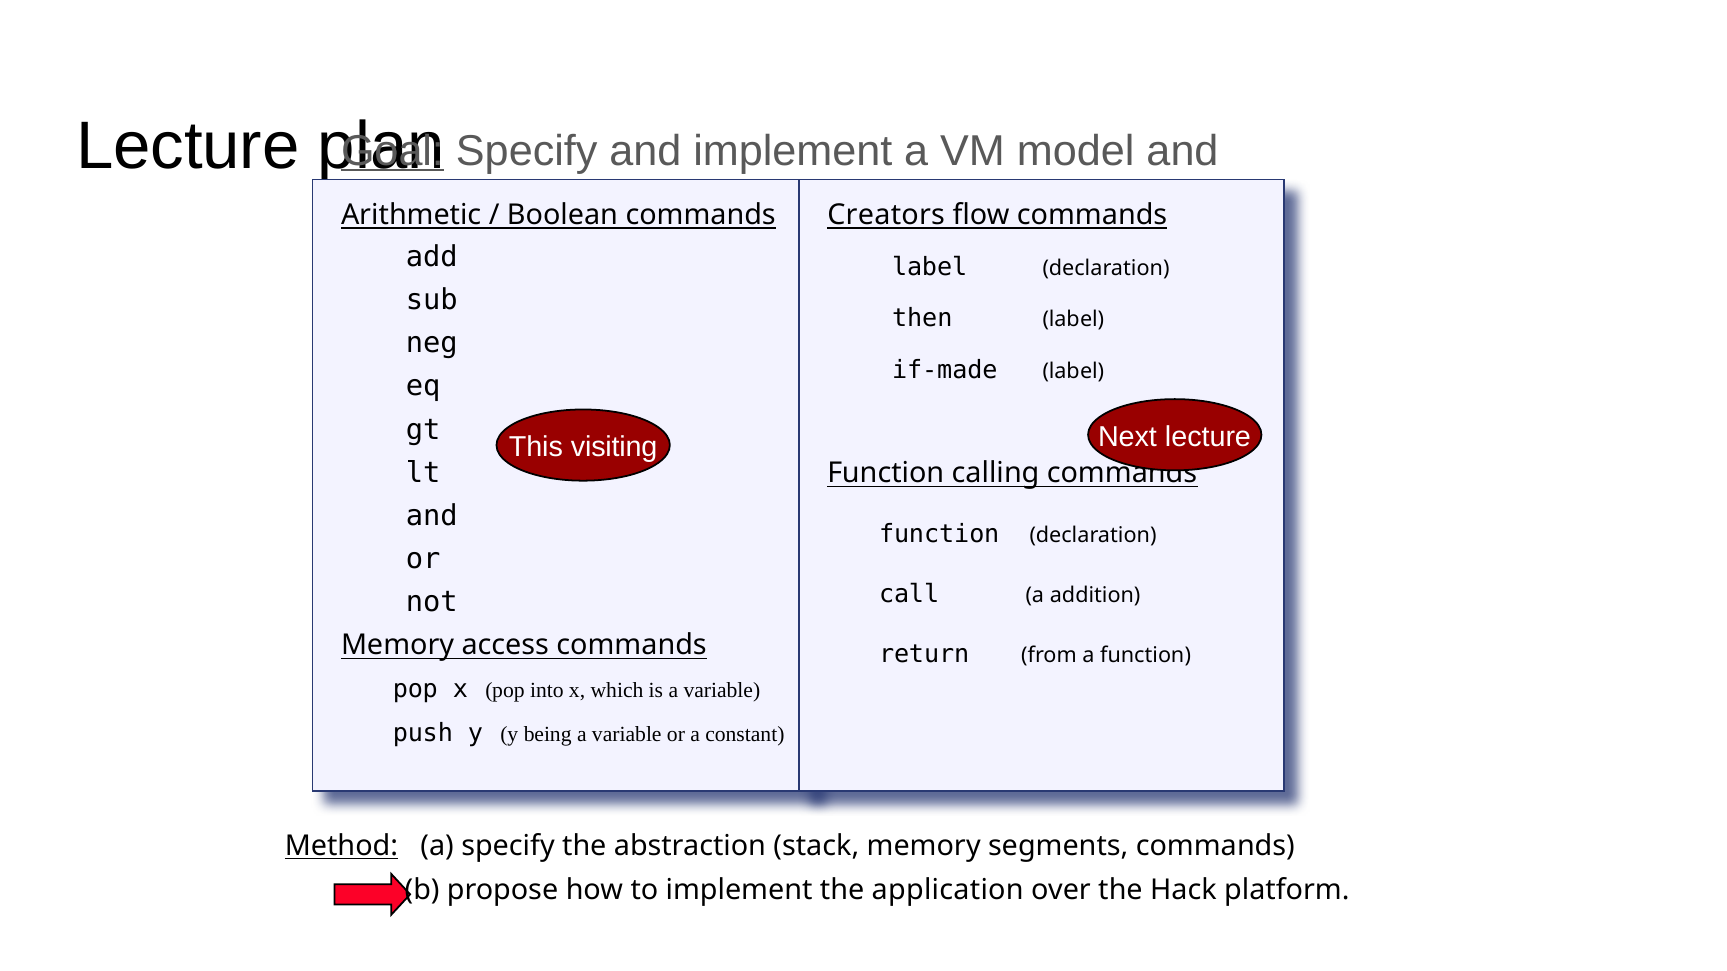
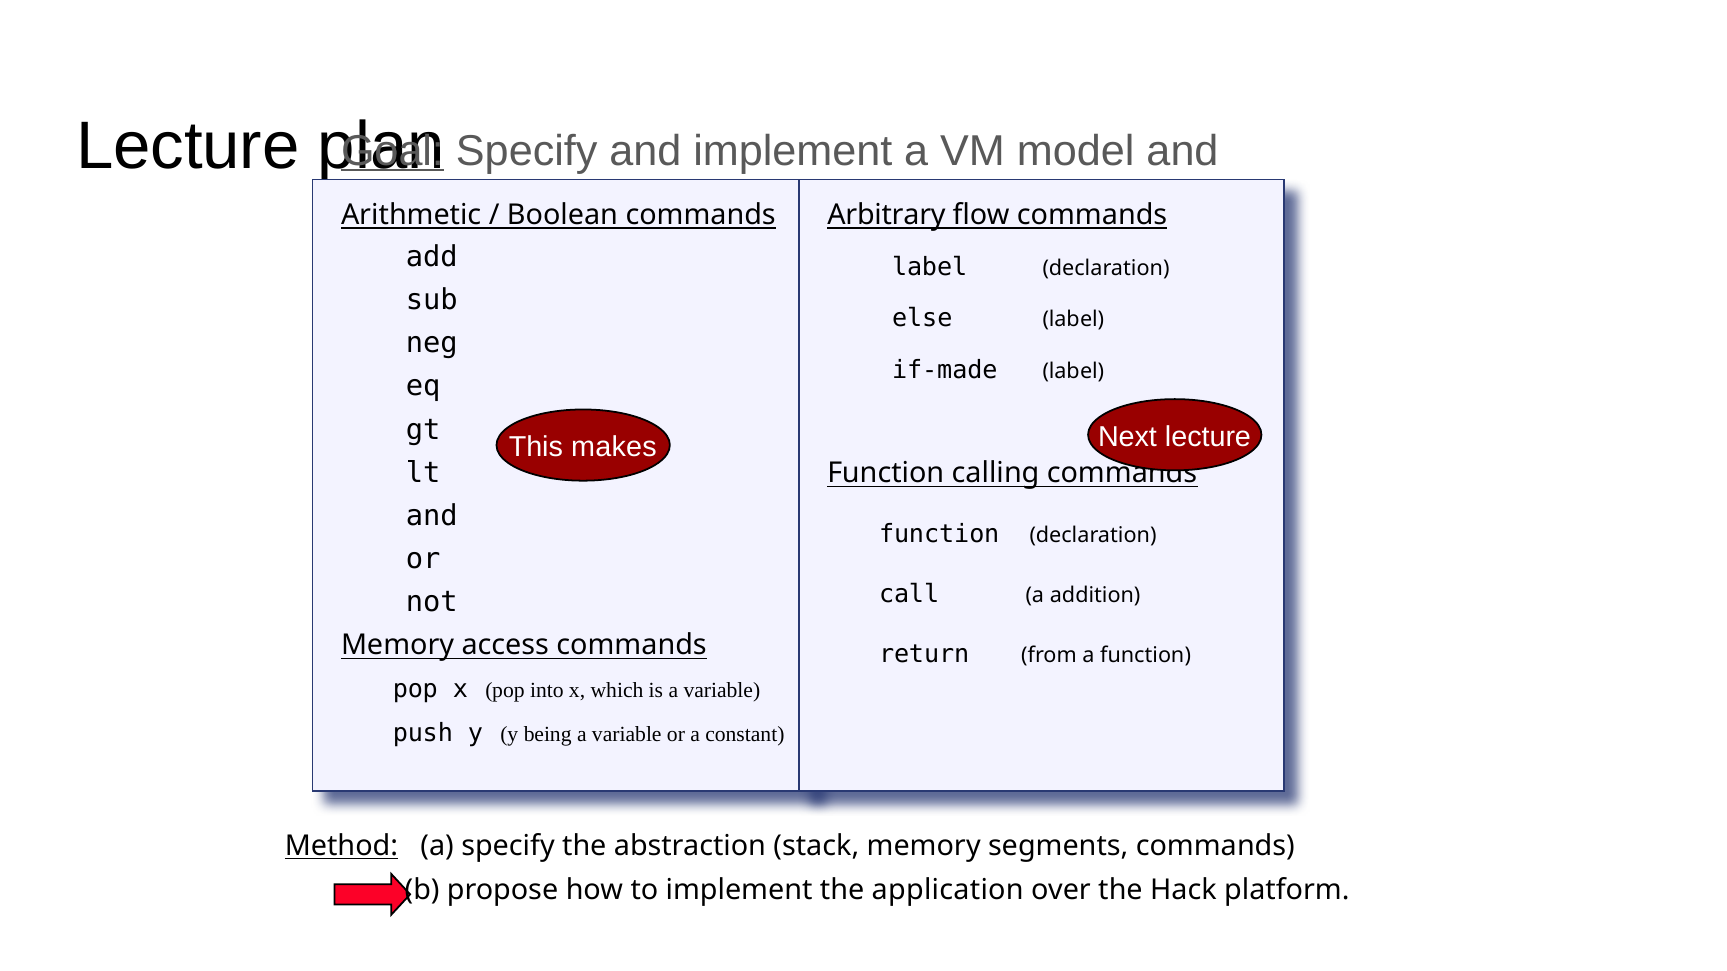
Creators: Creators -> Arbitrary
then: then -> else
visiting: visiting -> makes
